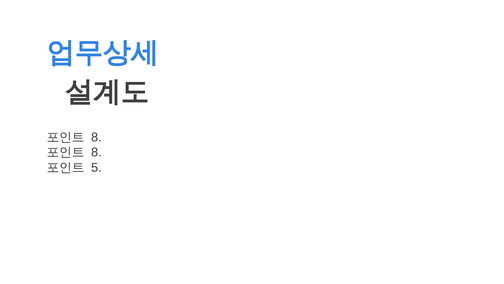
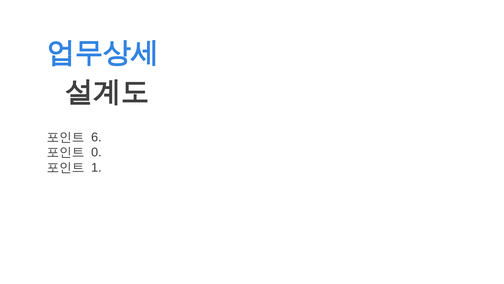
8 at (96, 137): 8 -> 6
8 at (96, 152): 8 -> 0
5: 5 -> 1
